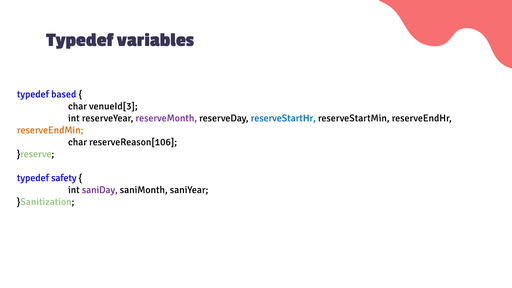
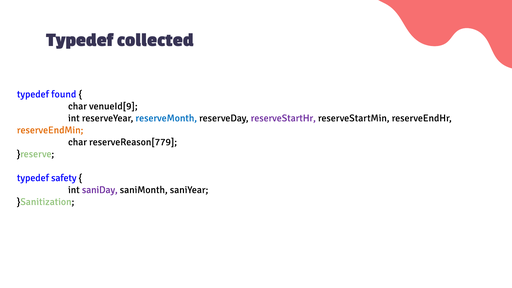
variables: variables -> collected
based: based -> found
venueId[3: venueId[3 -> venueId[9
reserveMonth colour: purple -> blue
reserveStartHr colour: blue -> purple
reserveReason[106: reserveReason[106 -> reserveReason[779
